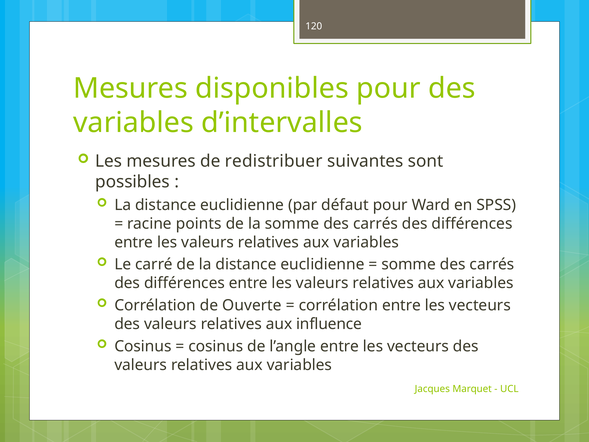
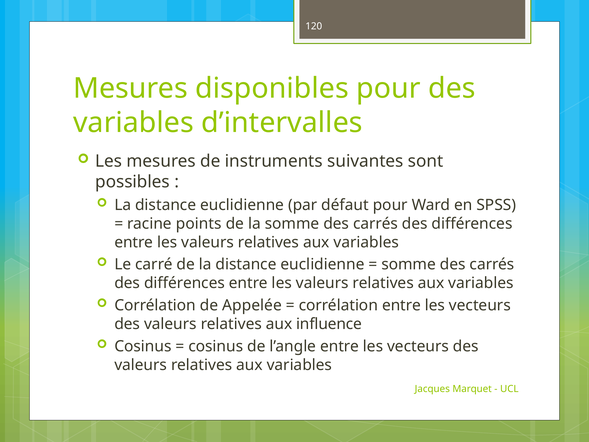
redistribuer: redistribuer -> instruments
Ouverte: Ouverte -> Appelée
